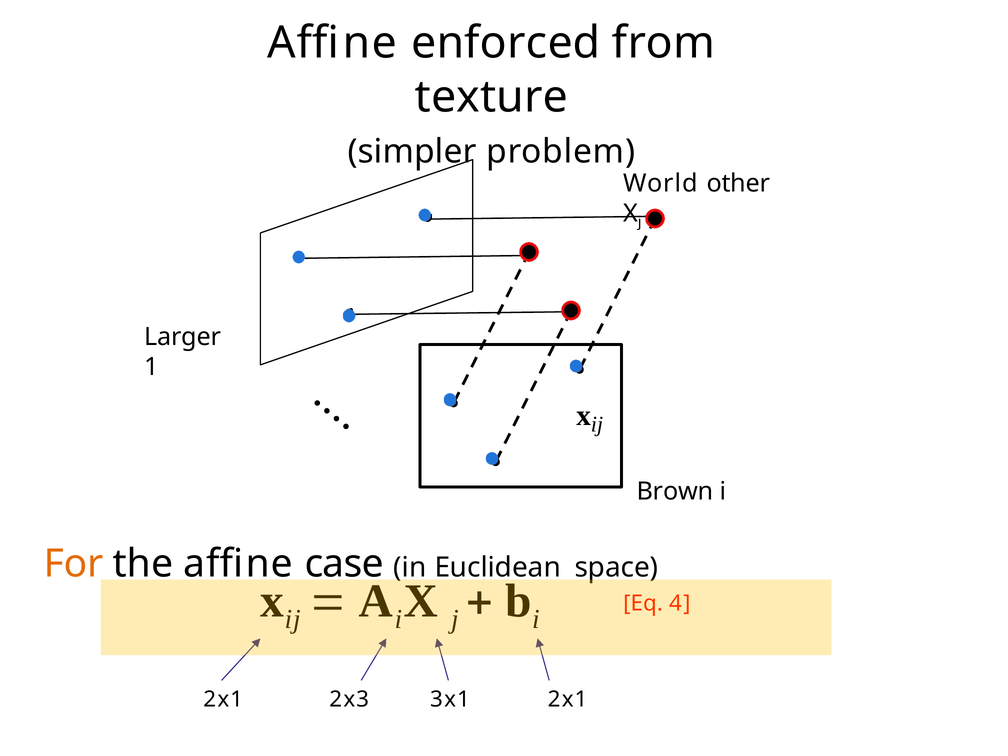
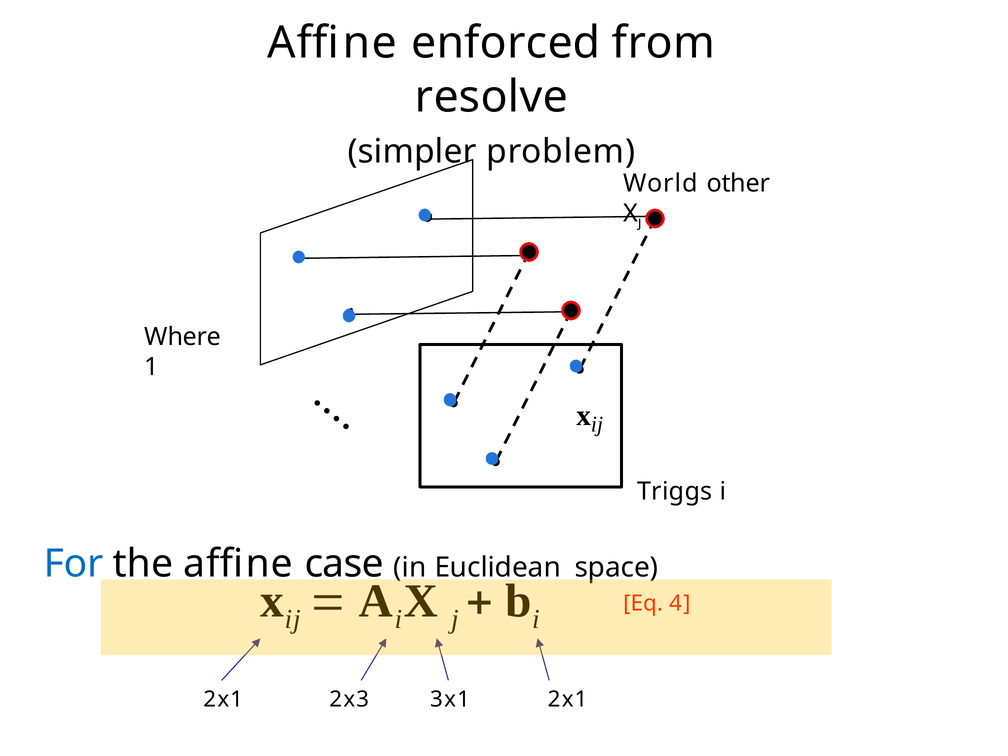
texture: texture -> resolve
Larger: Larger -> Where
Brown: Brown -> Triggs
For colour: orange -> blue
